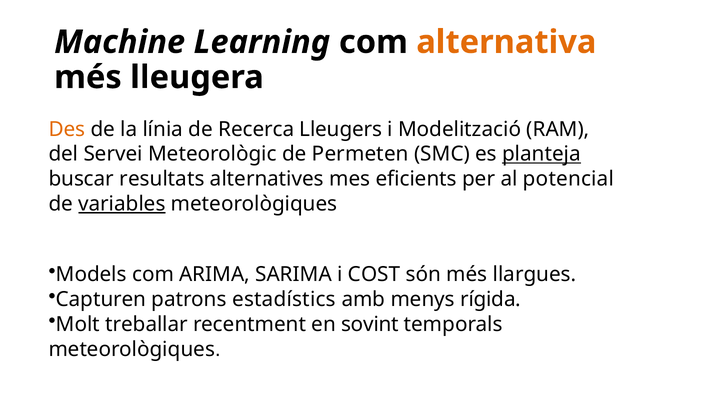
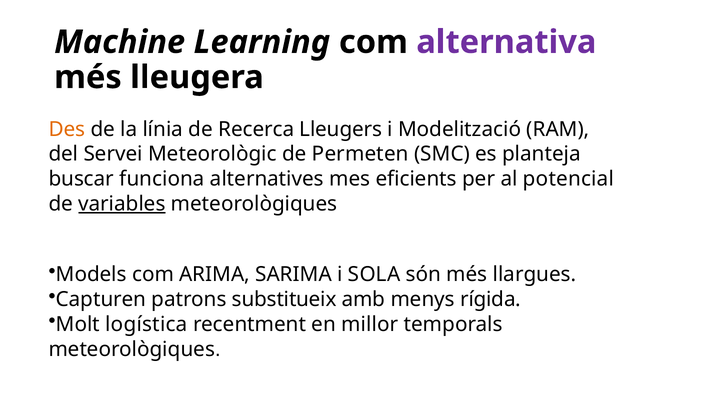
alternativa colour: orange -> purple
planteja underline: present -> none
resultats: resultats -> funciona
COST: COST -> SOLA
estadístics: estadístics -> substitueix
treballar: treballar -> logística
sovint: sovint -> millor
